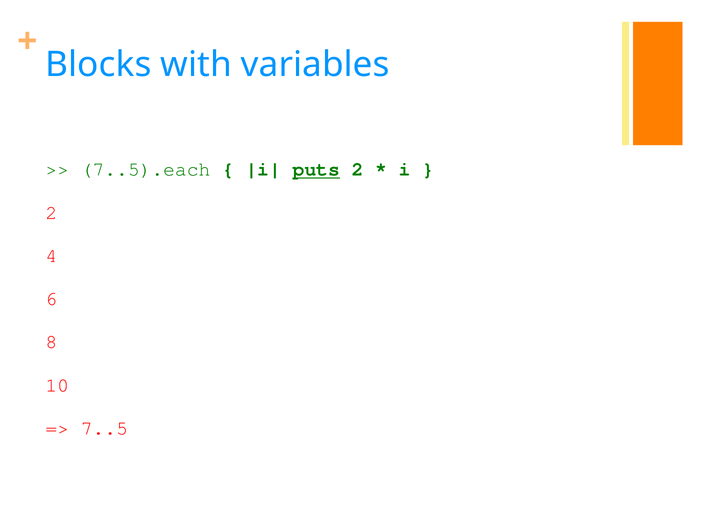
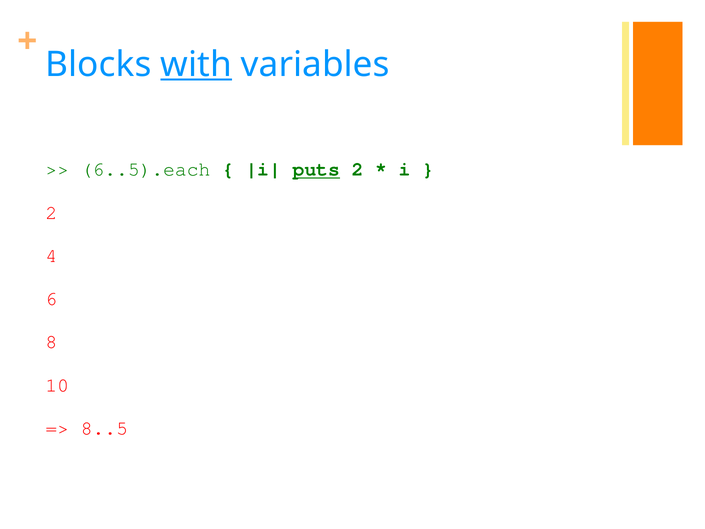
with underline: none -> present
7..5).each: 7..5).each -> 6..5).each
7..5: 7..5 -> 8..5
